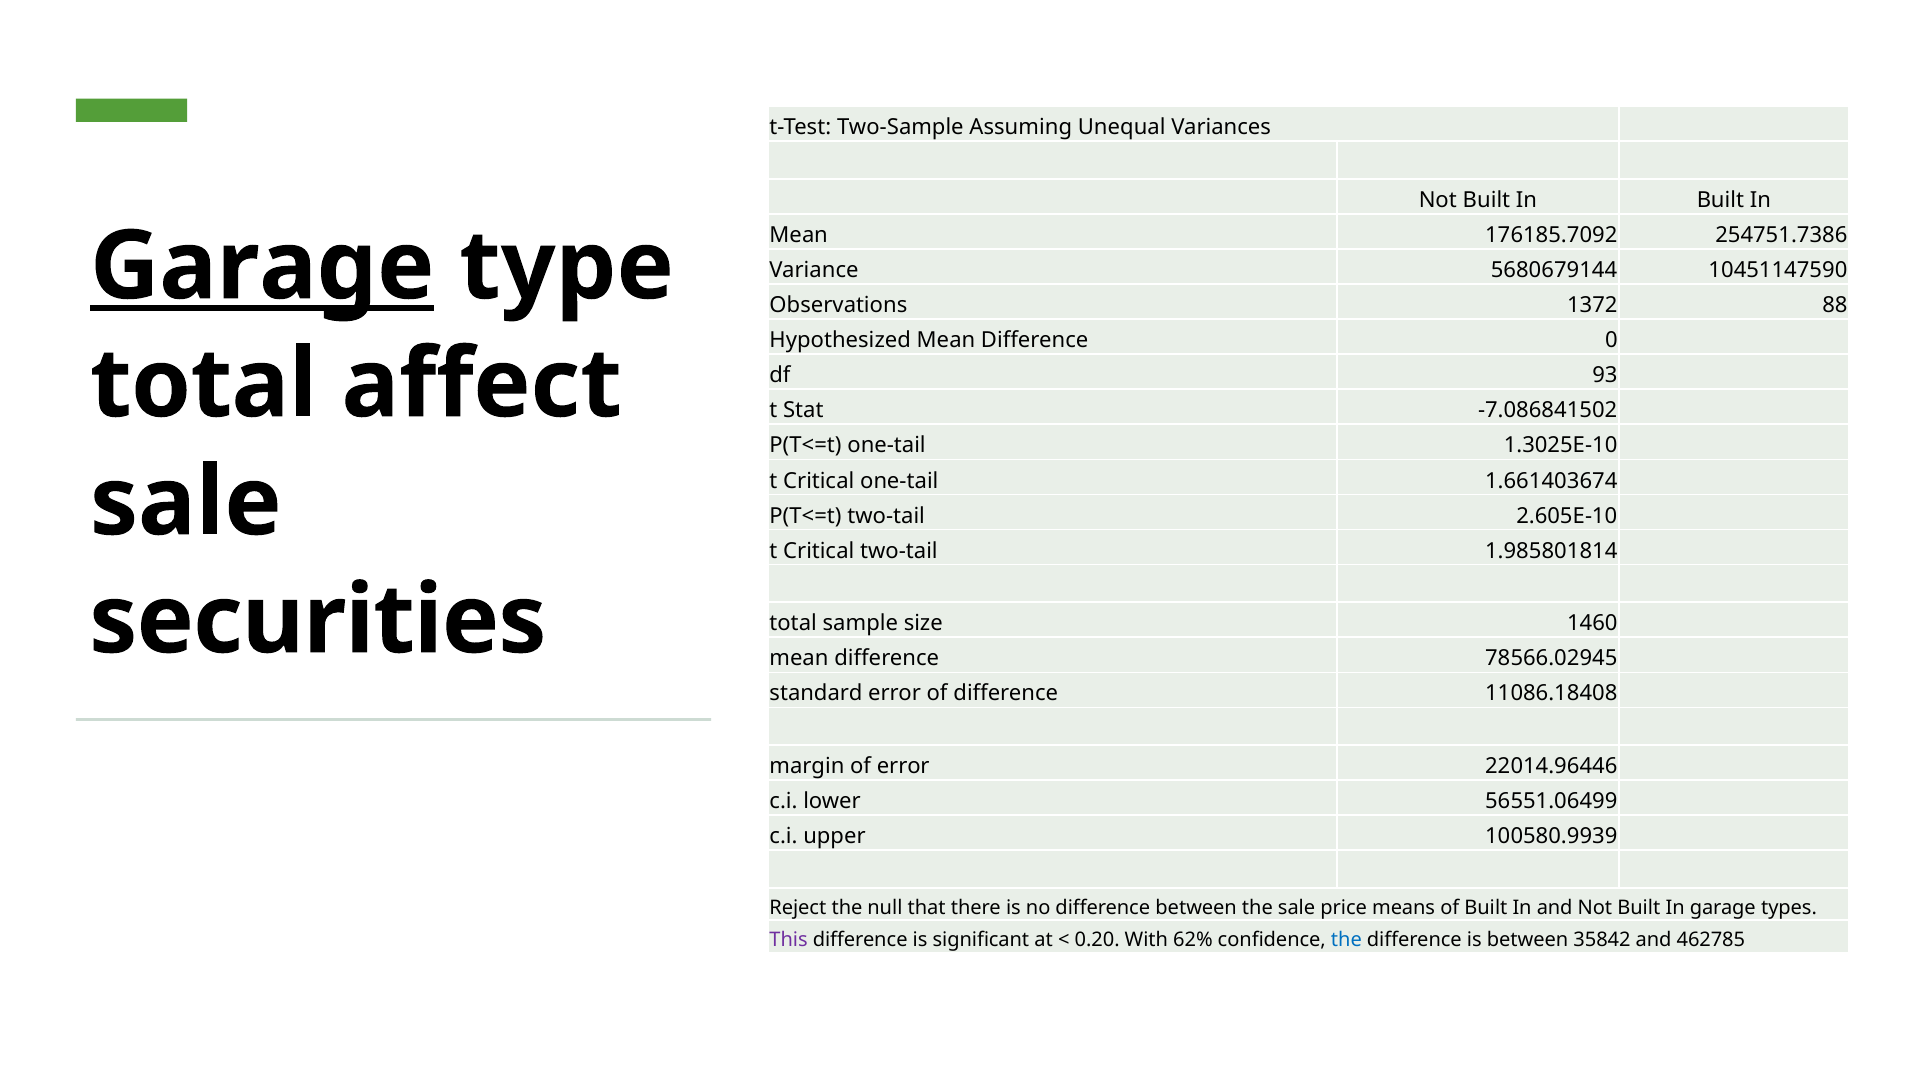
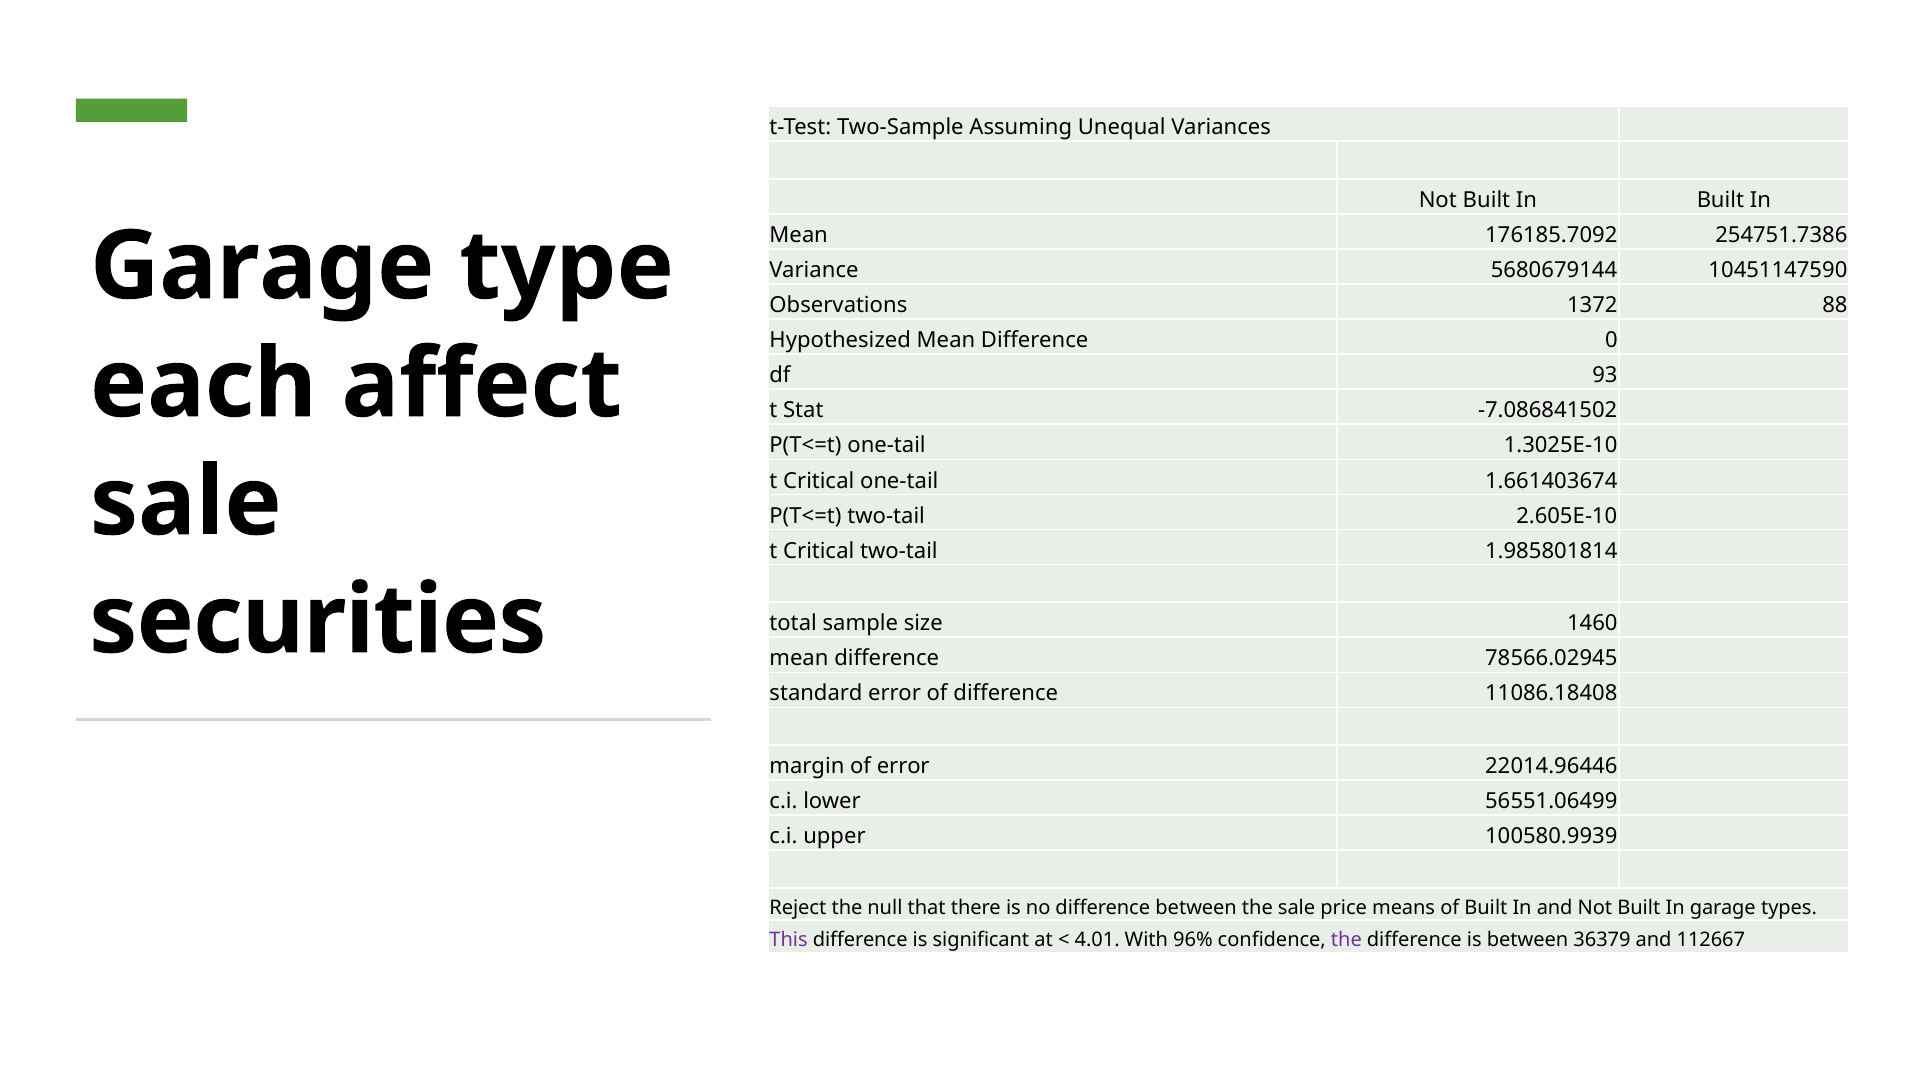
Garage at (262, 266) underline: present -> none
total at (204, 384): total -> each
0.20: 0.20 -> 4.01
62%: 62% -> 96%
the at (1346, 940) colour: blue -> purple
35842: 35842 -> 36379
462785: 462785 -> 112667
